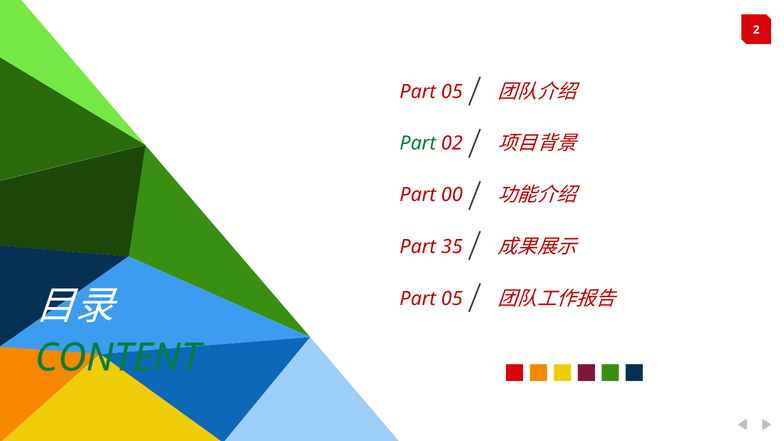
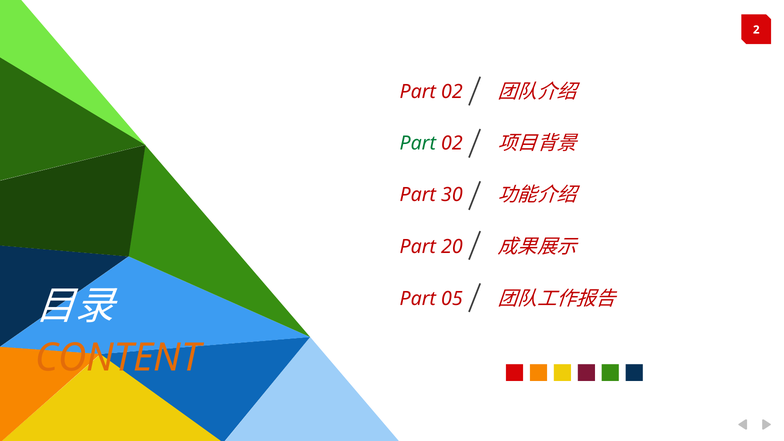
05 at (452, 92): 05 -> 02
00: 00 -> 30
35: 35 -> 20
CONTENT colour: green -> orange
